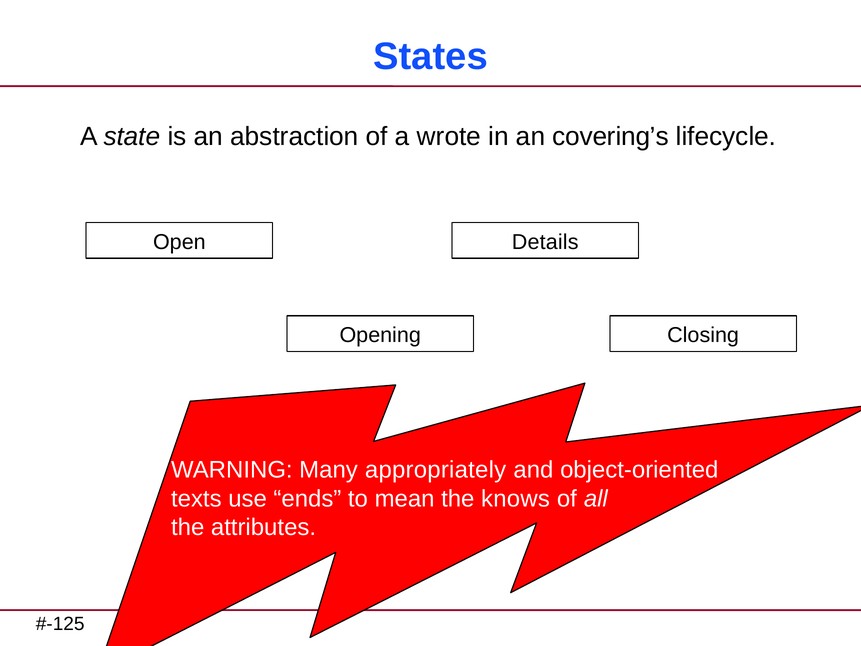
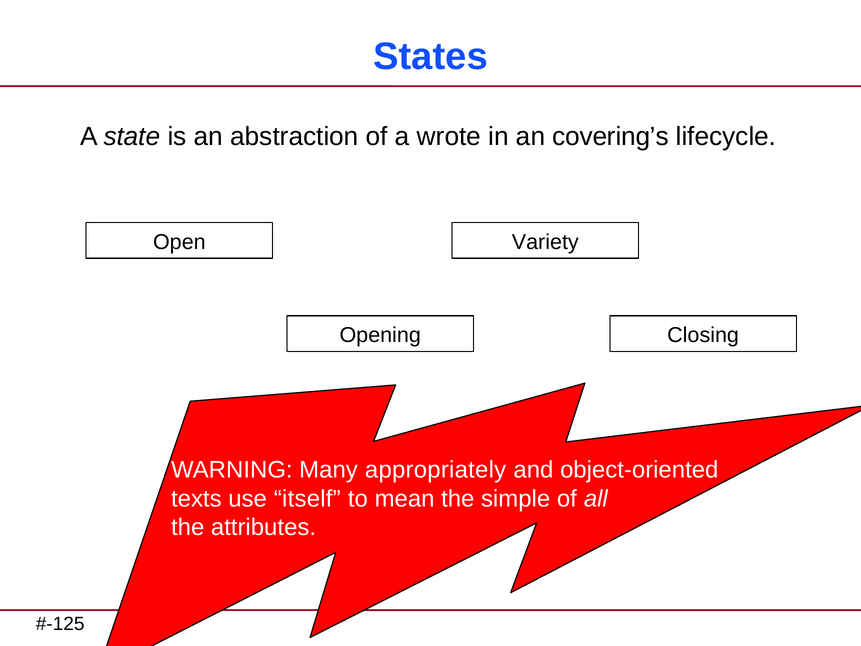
Details: Details -> Variety
ends: ends -> itself
knows: knows -> simple
